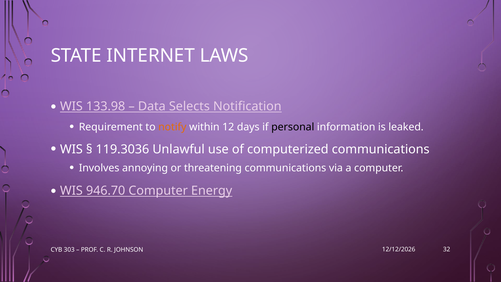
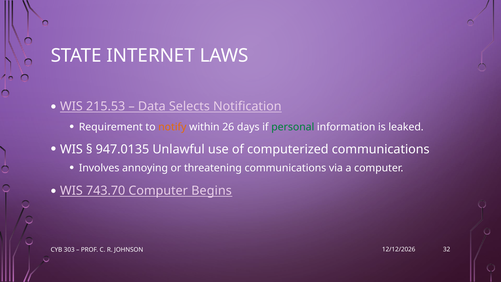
133.98: 133.98 -> 215.53
12: 12 -> 26
personal colour: black -> green
119.3036: 119.3036 -> 947.0135
946.70: 946.70 -> 743.70
Energy: Energy -> Begins
